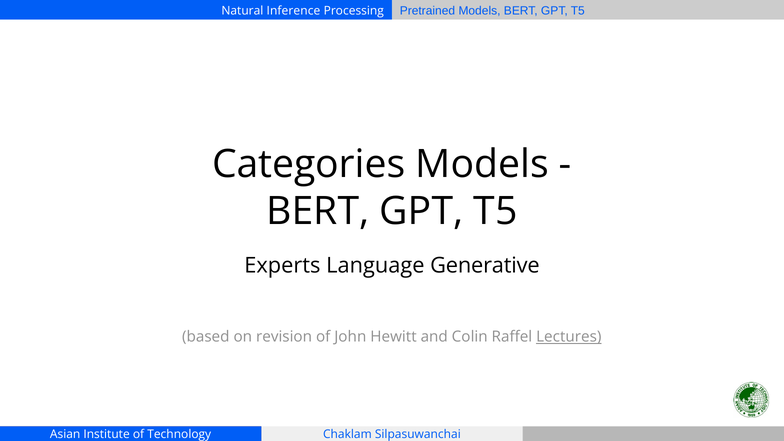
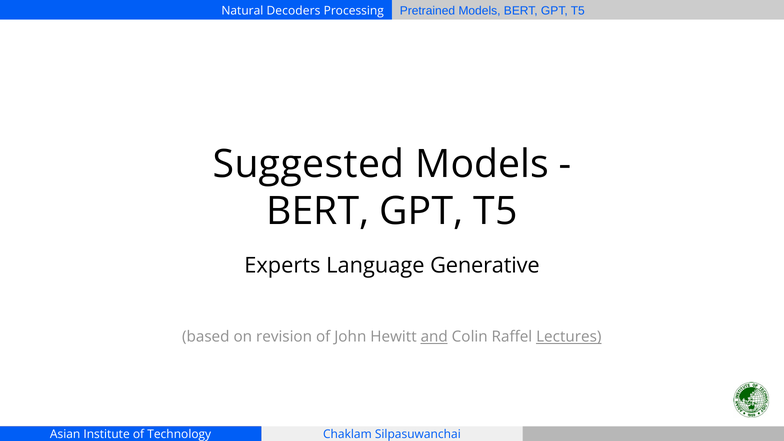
Inference: Inference -> Decoders
Categories: Categories -> Suggested
and underline: none -> present
